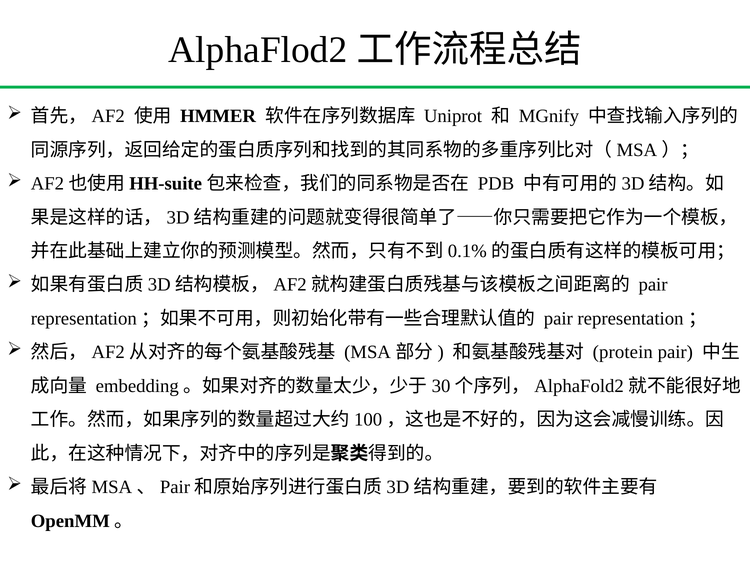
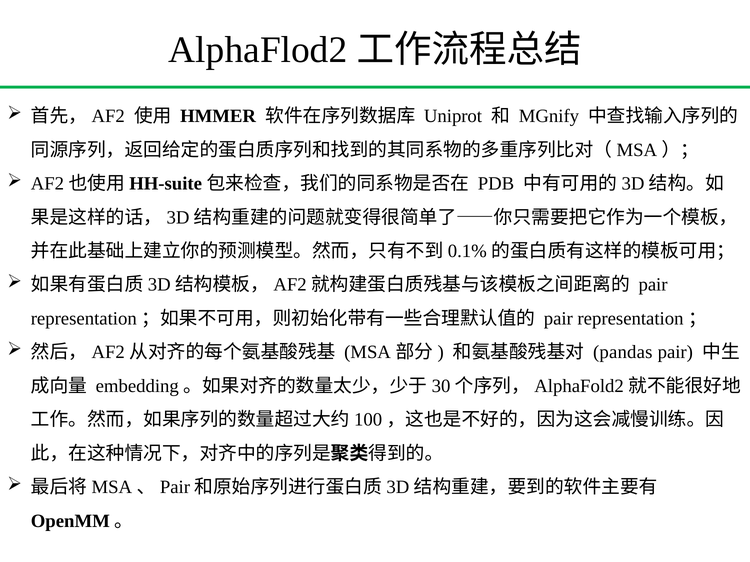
protein: protein -> pandas
